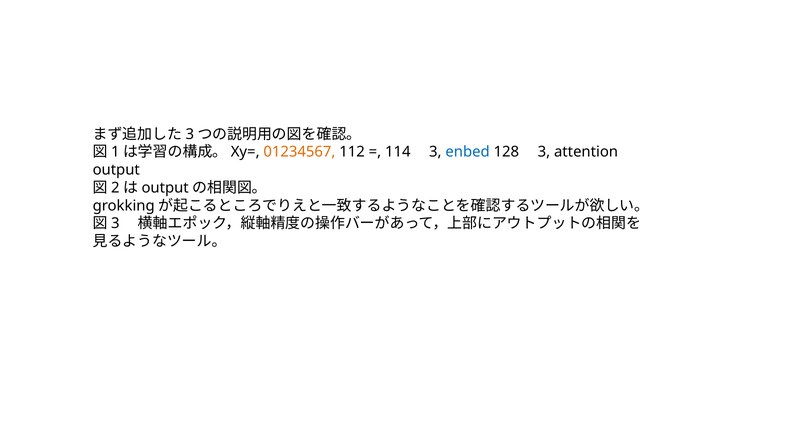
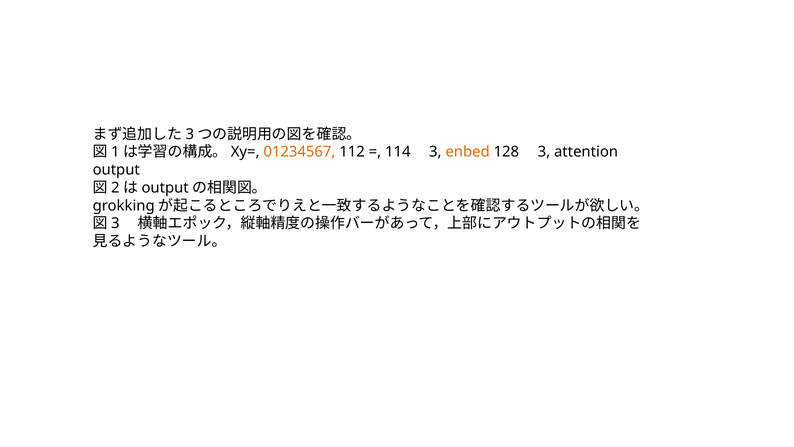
enbed colour: blue -> orange
